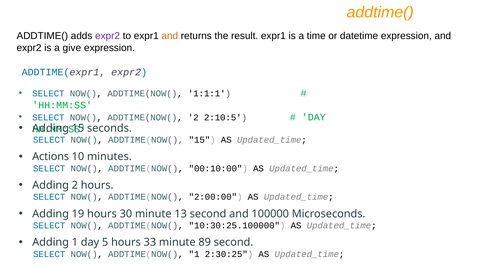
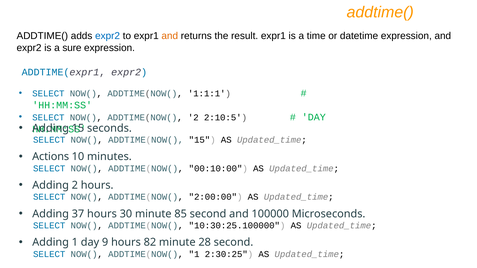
expr2 at (108, 36) colour: purple -> blue
give: give -> sure
19: 19 -> 37
13: 13 -> 85
5: 5 -> 9
33: 33 -> 82
89: 89 -> 28
